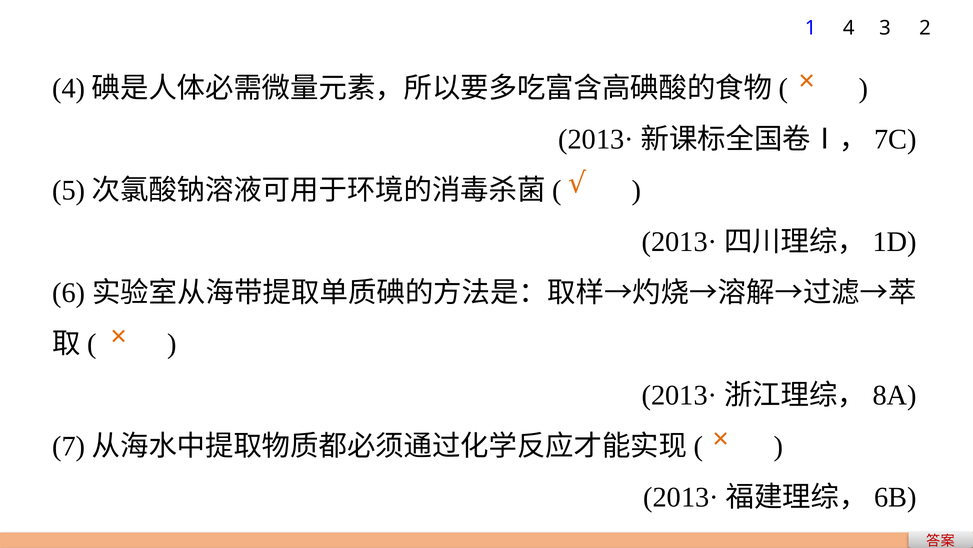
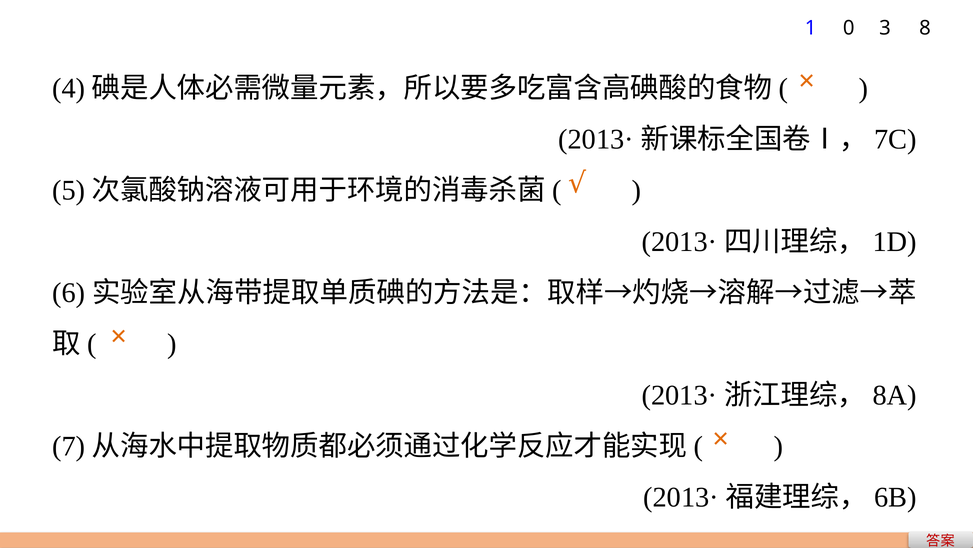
1 4: 4 -> 0
2: 2 -> 8
